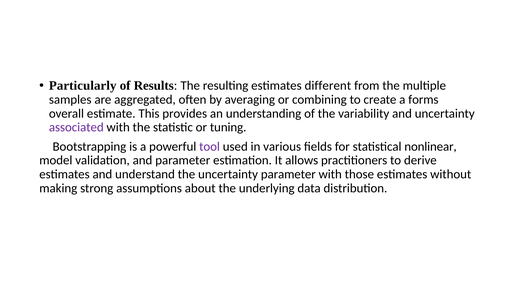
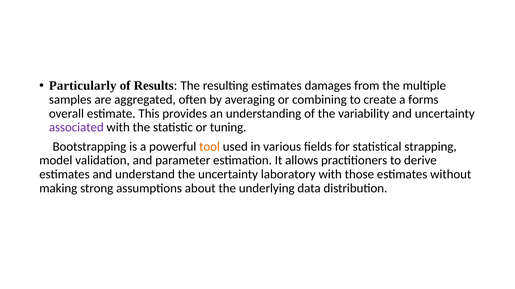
different: different -> damages
tool colour: purple -> orange
nonlinear: nonlinear -> strapping
uncertainty parameter: parameter -> laboratory
